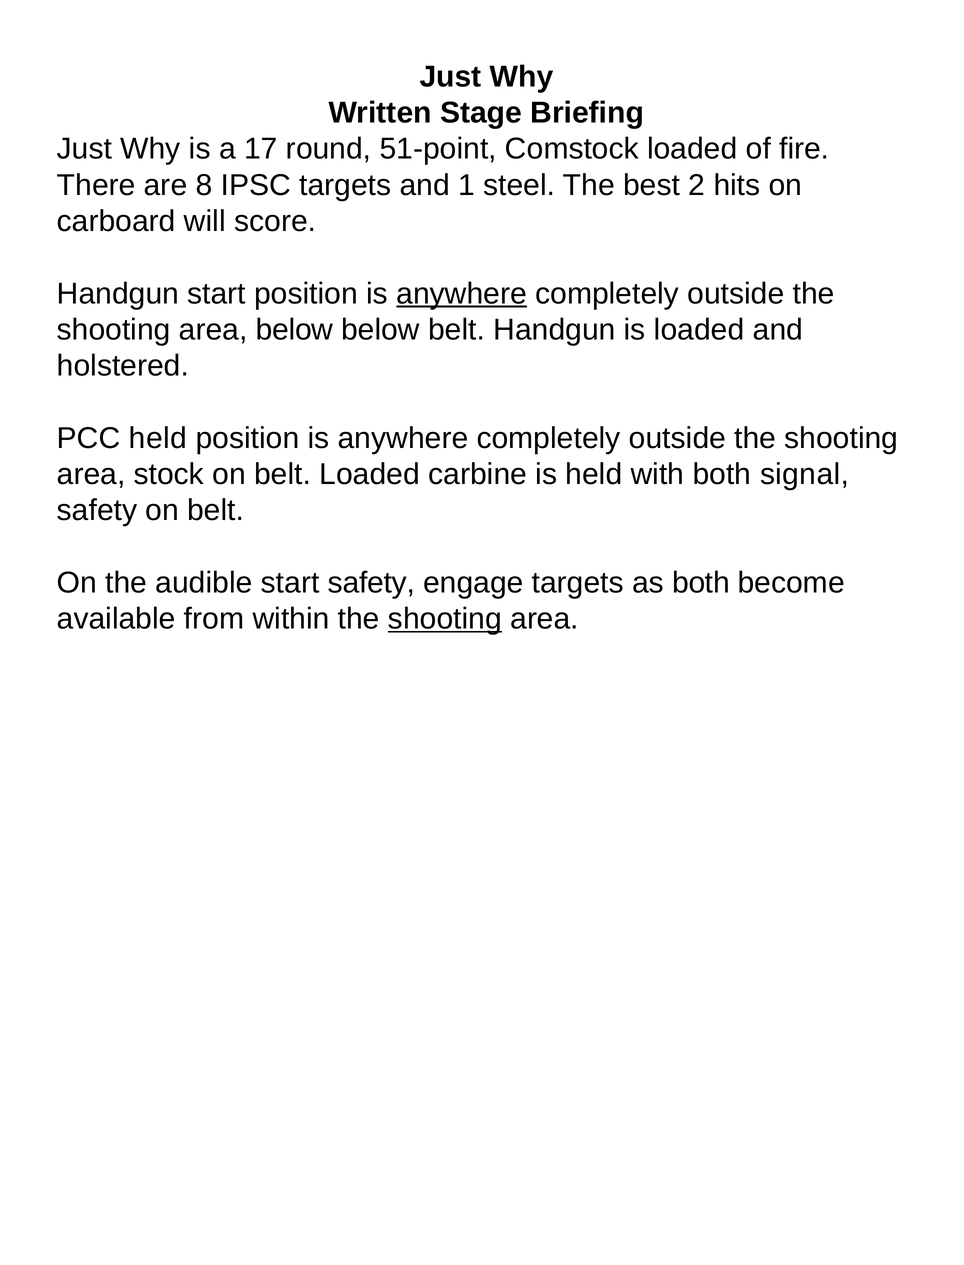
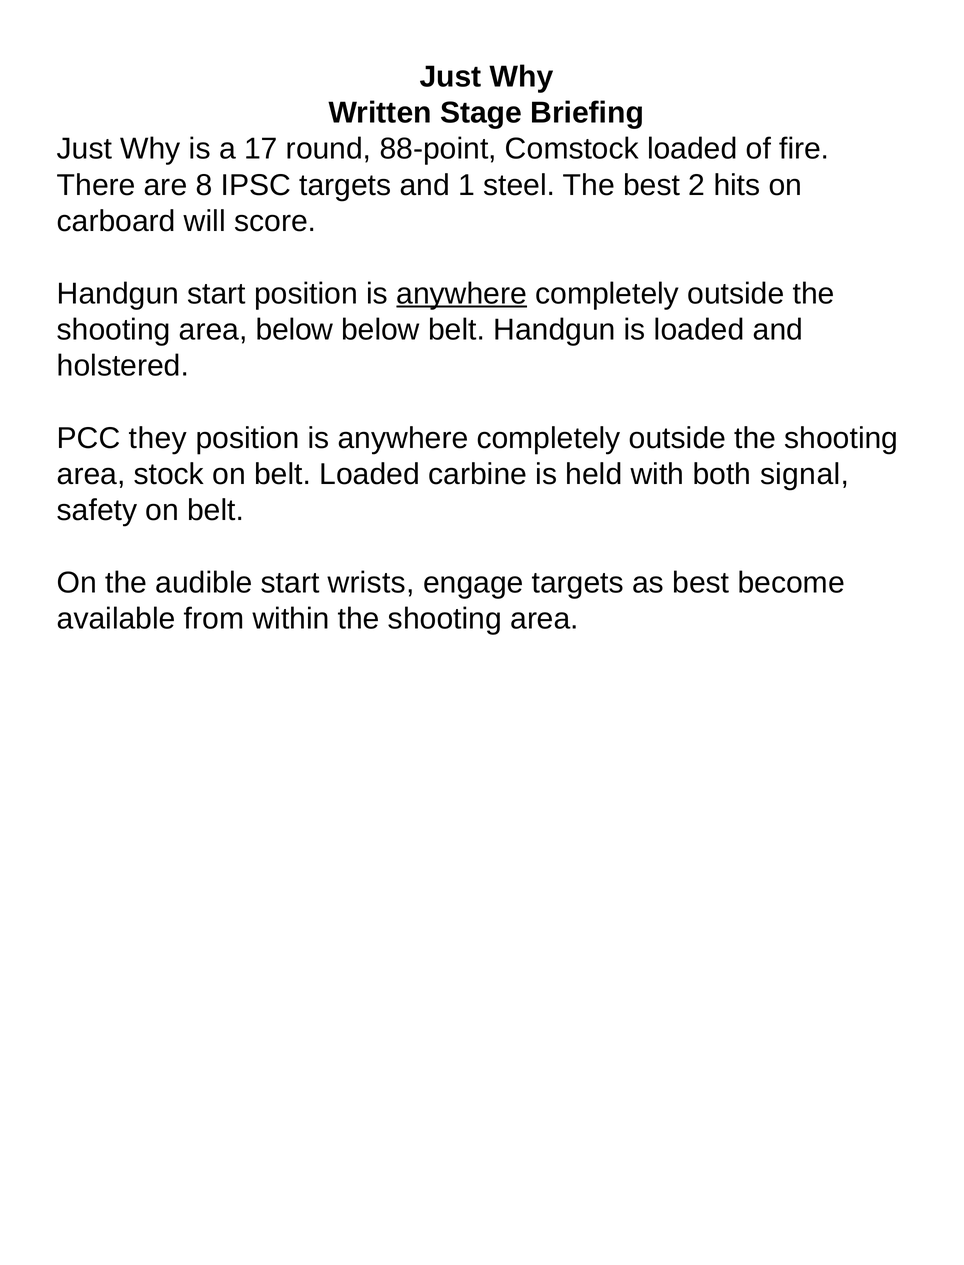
51-point: 51-point -> 88-point
PCC held: held -> they
start safety: safety -> wrists
as both: both -> best
shooting at (445, 619) underline: present -> none
